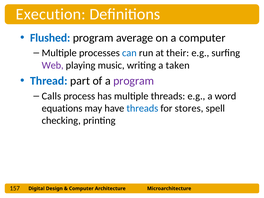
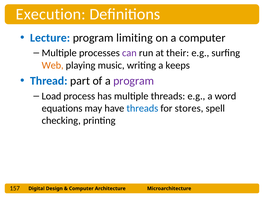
Flushed: Flushed -> Lecture
average: average -> limiting
can colour: blue -> purple
Web colour: purple -> orange
taken: taken -> keeps
Calls: Calls -> Load
